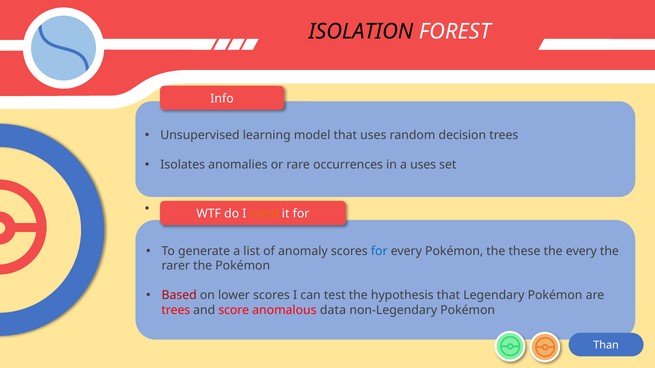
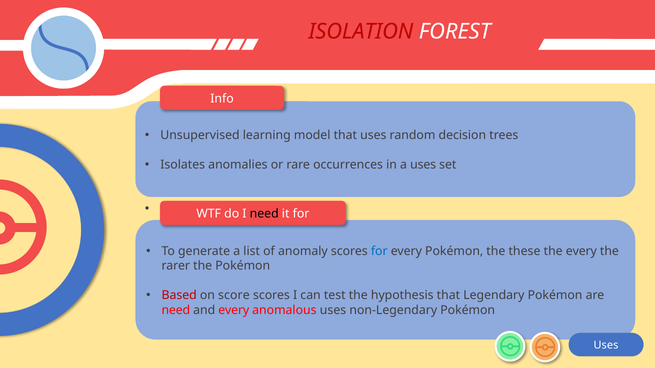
ISOLATION colour: black -> red
need at (264, 214) colour: orange -> black
lower: lower -> score
trees at (176, 310): trees -> need
and score: score -> every
anomalous data: data -> uses
Than at (606, 346): Than -> Uses
